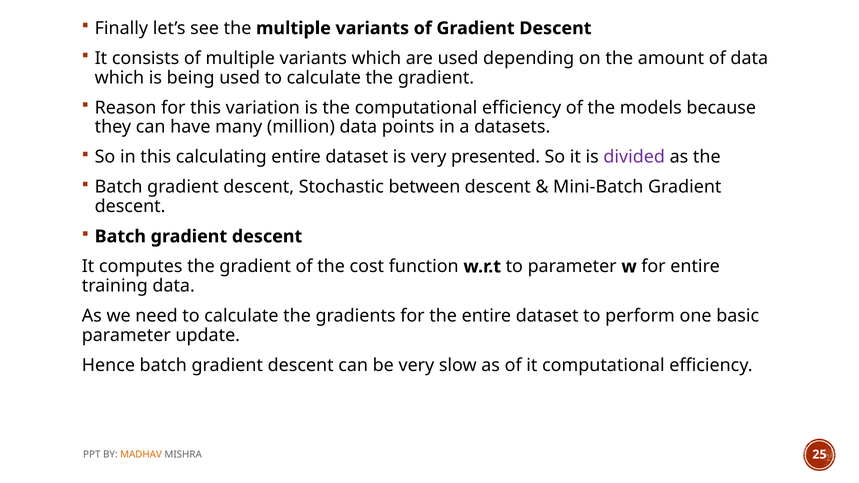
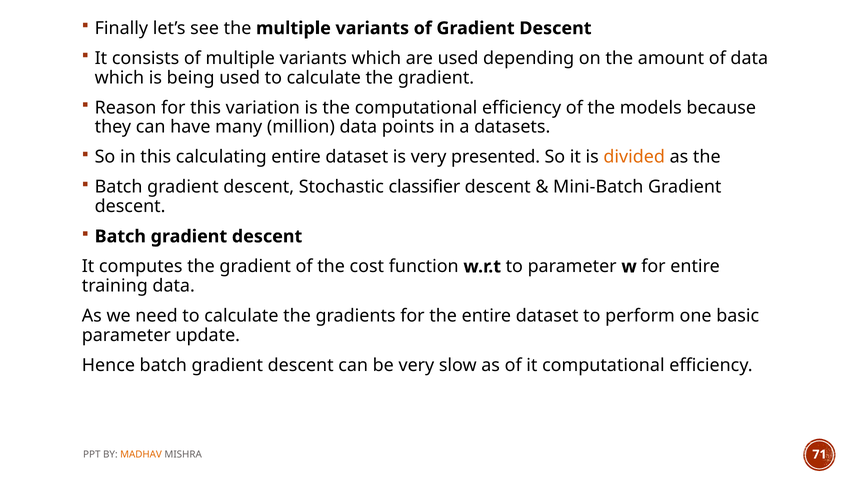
divided colour: purple -> orange
between: between -> classifier
25: 25 -> 71
